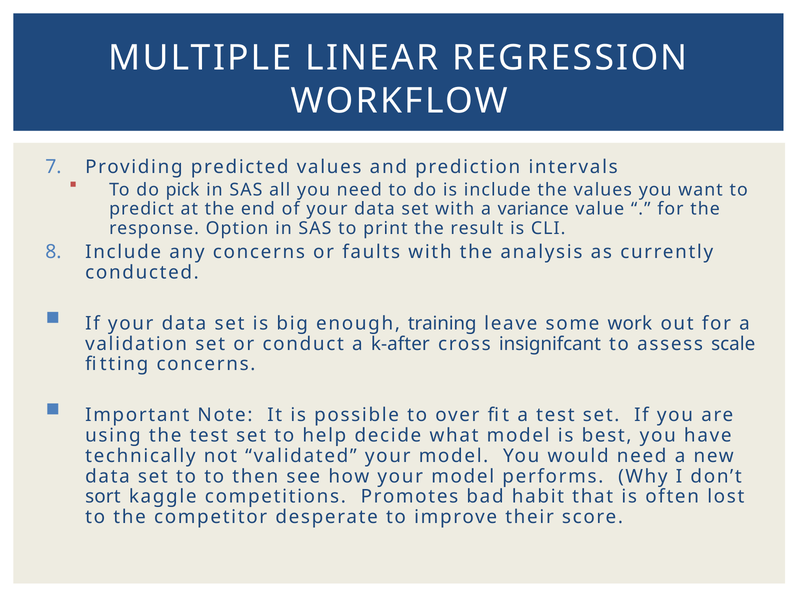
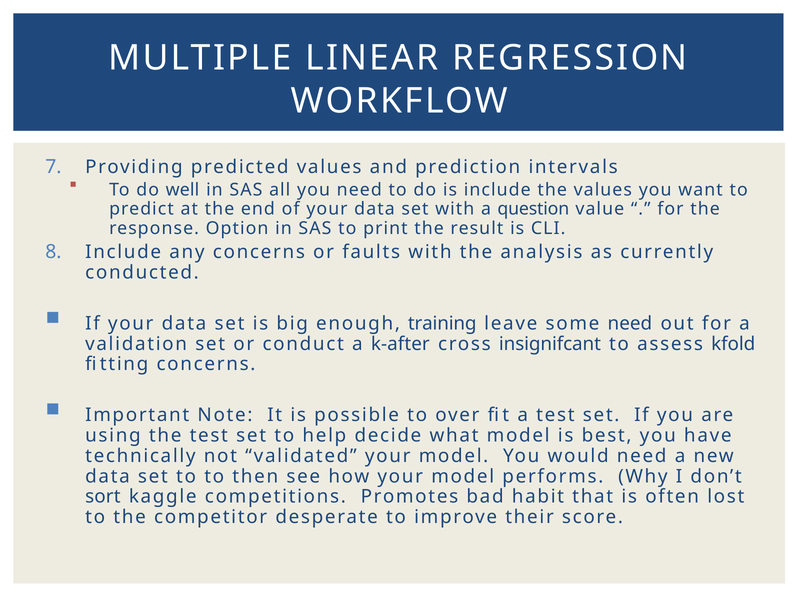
pick: pick -> well
variance: variance -> question
some work: work -> need
scale: scale -> kfold
